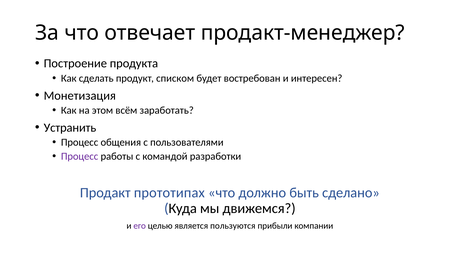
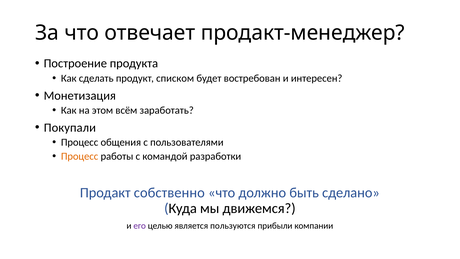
Устранить: Устранить -> Покупали
Процесс at (80, 156) colour: purple -> orange
прототипах: прототипах -> собственно
